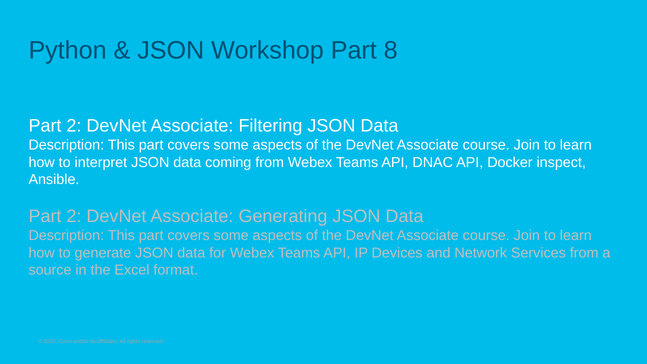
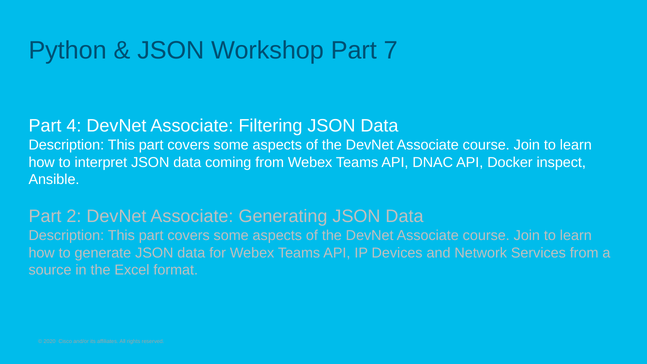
8: 8 -> 7
2 at (74, 126): 2 -> 4
